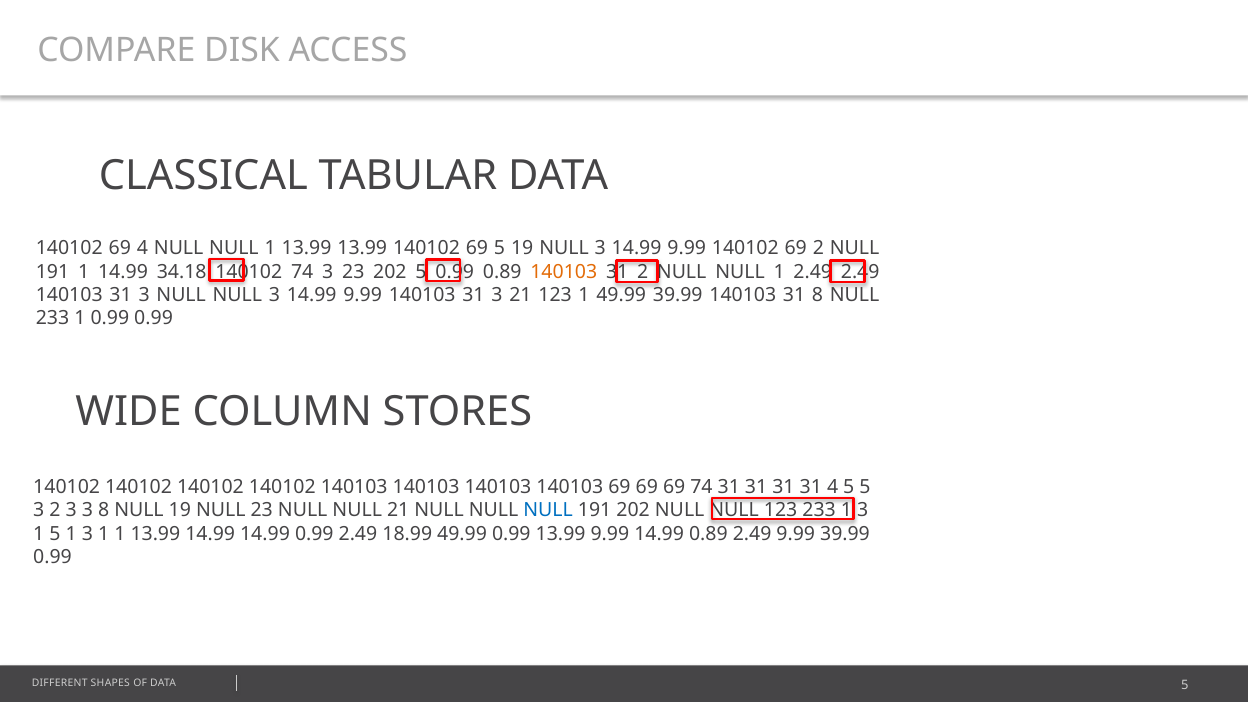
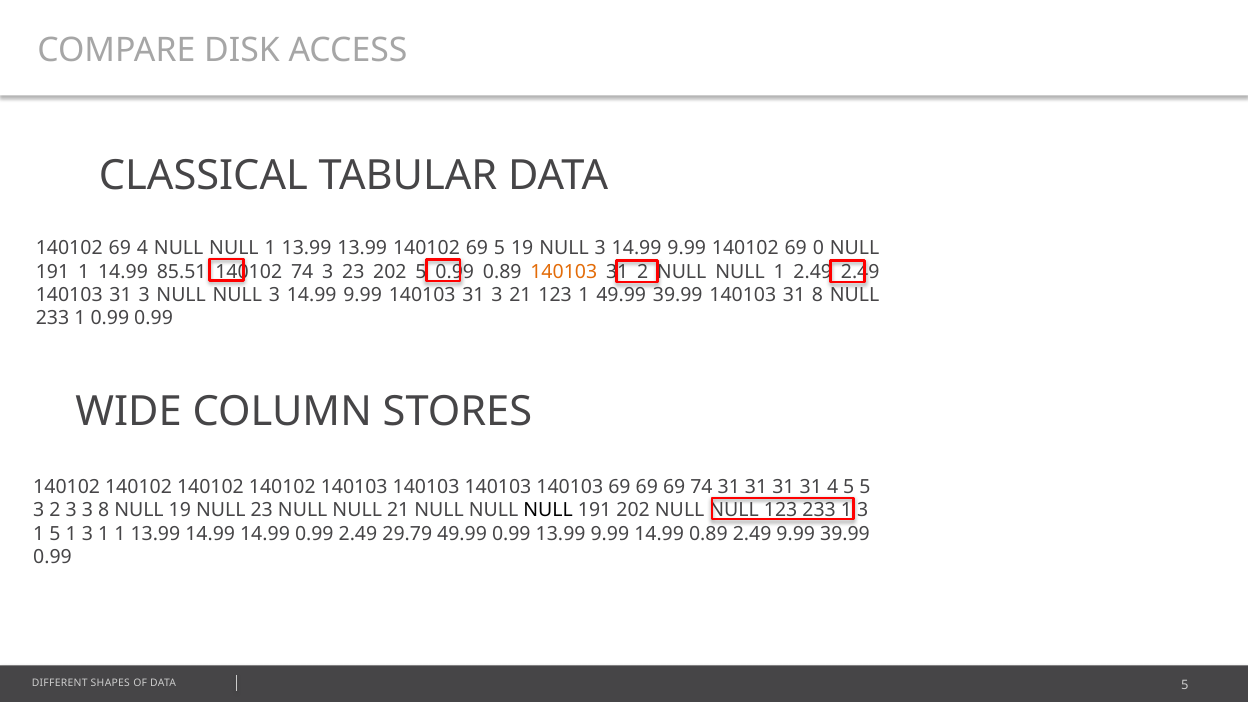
69 2: 2 -> 0
34.18: 34.18 -> 85.51
NULL at (548, 511) colour: blue -> black
18.99: 18.99 -> 29.79
